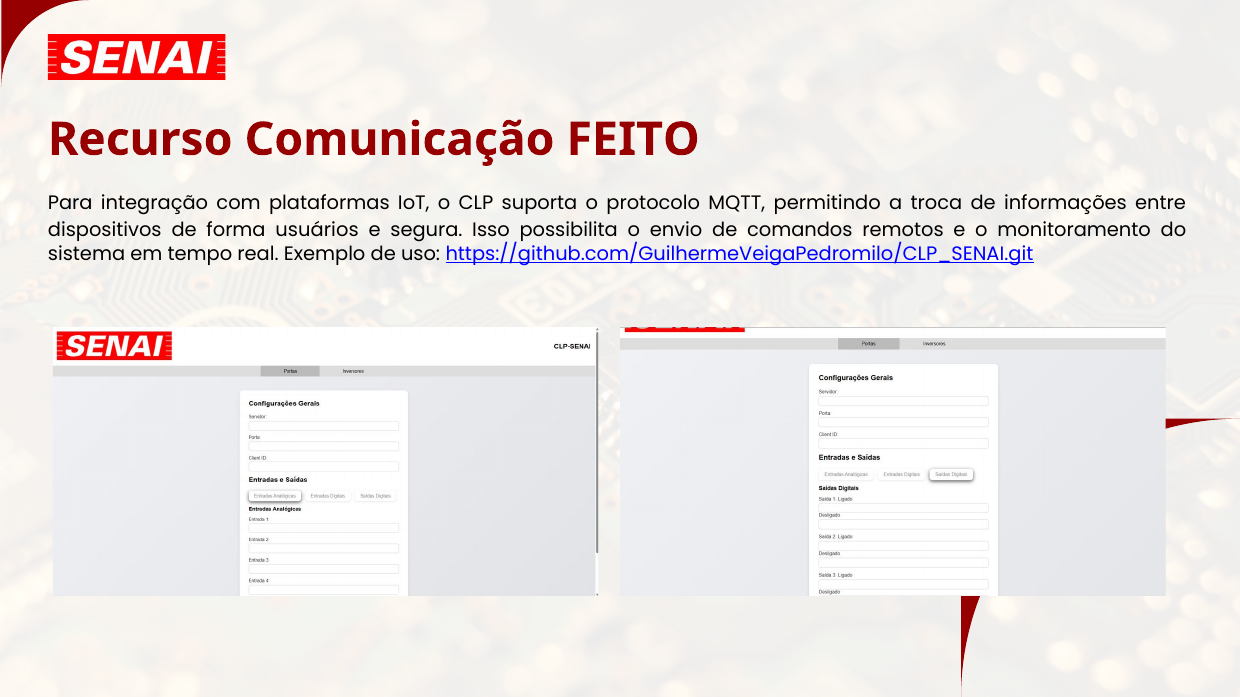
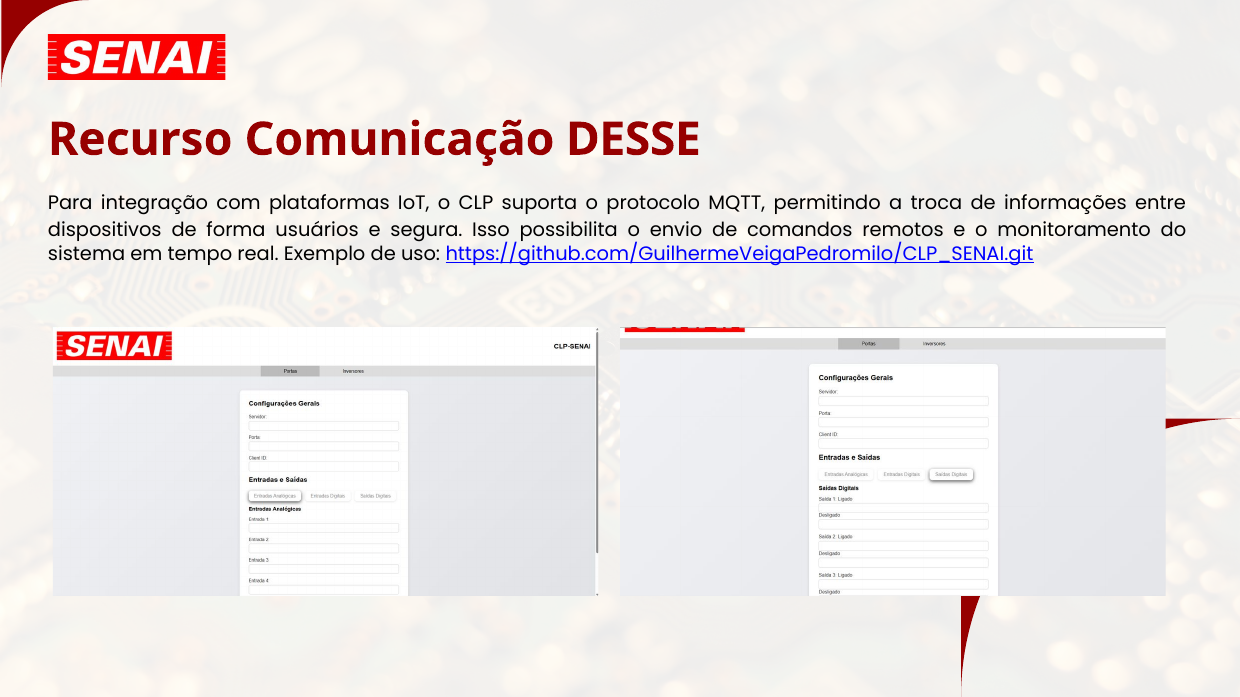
FEITO: FEITO -> DESSE
